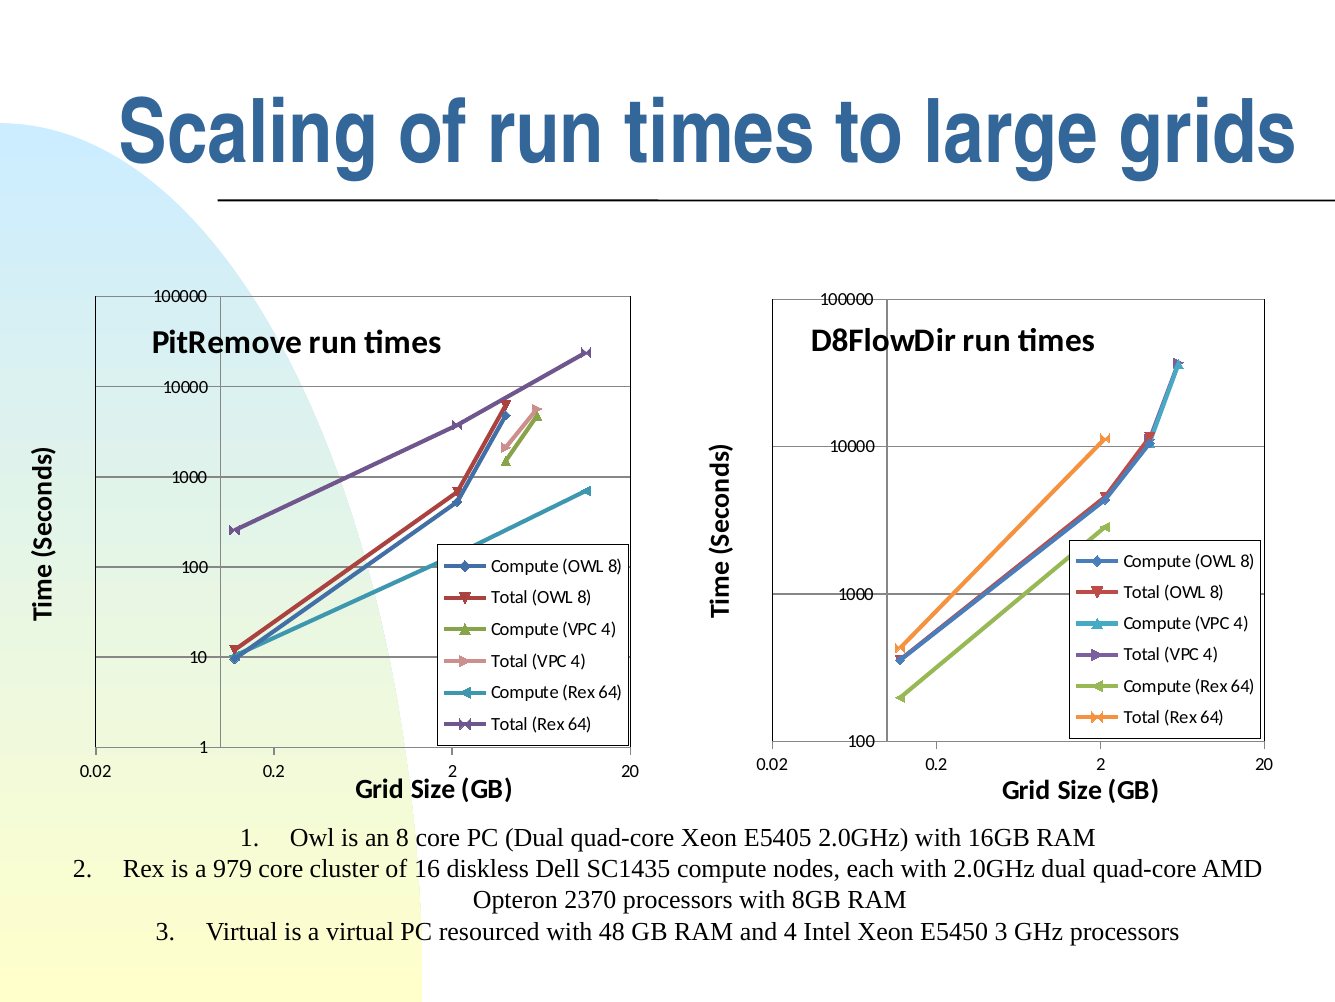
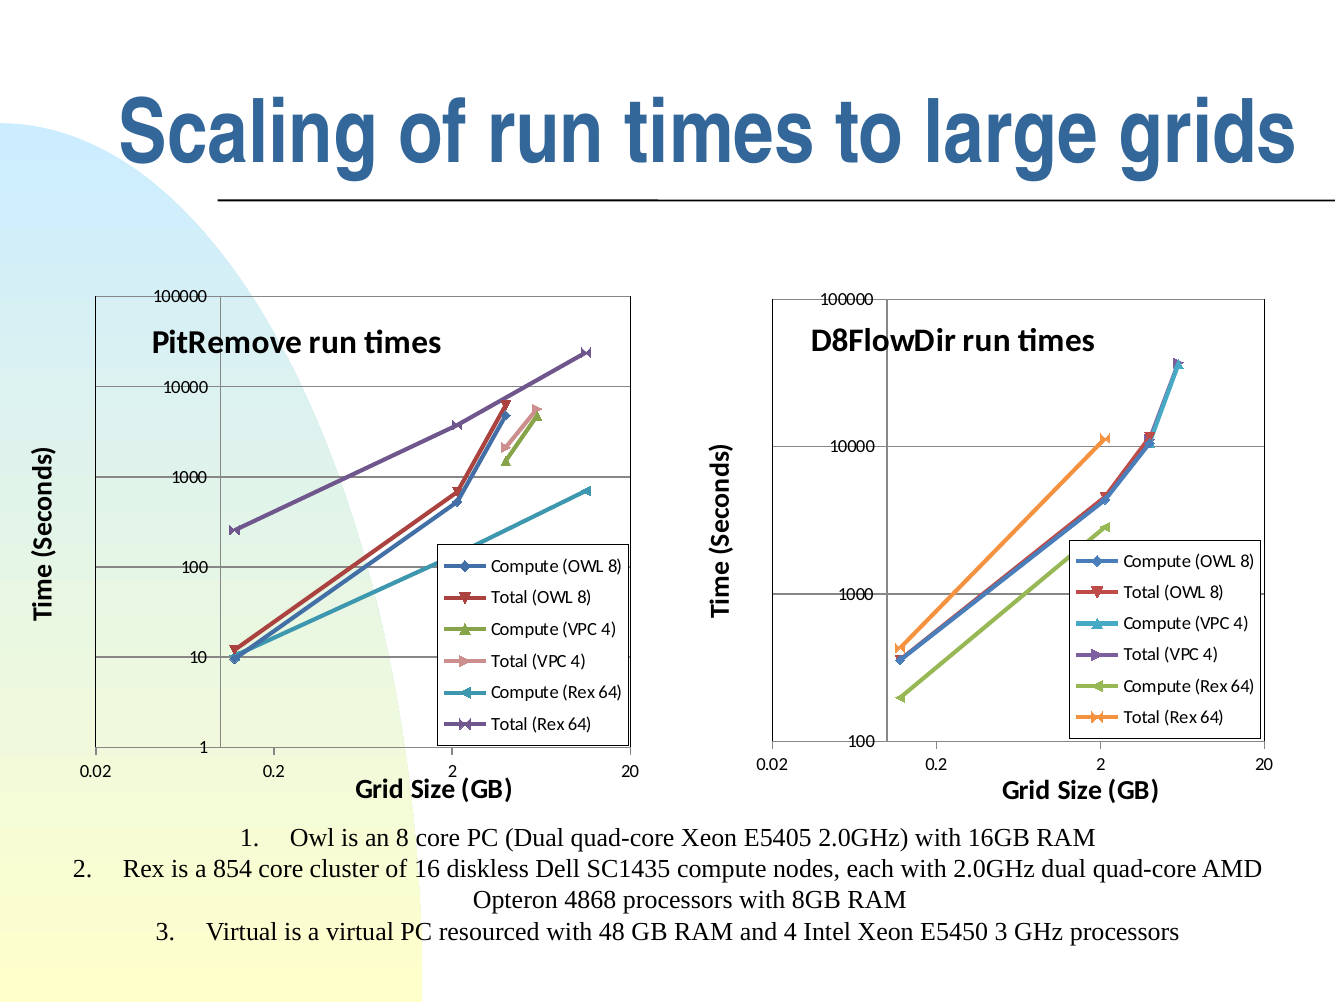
979: 979 -> 854
2370: 2370 -> 4868
